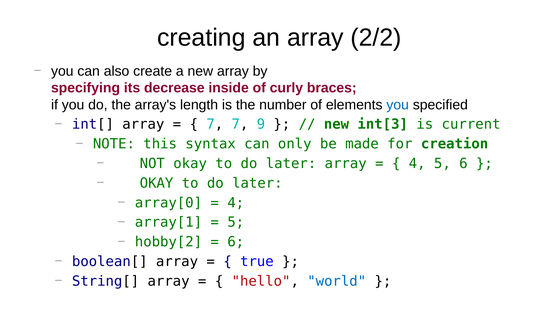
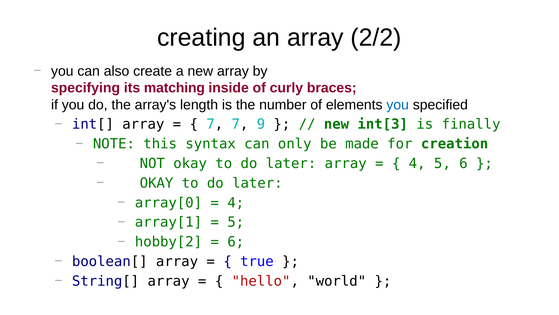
decrease: decrease -> matching
current: current -> finally
world colour: blue -> black
